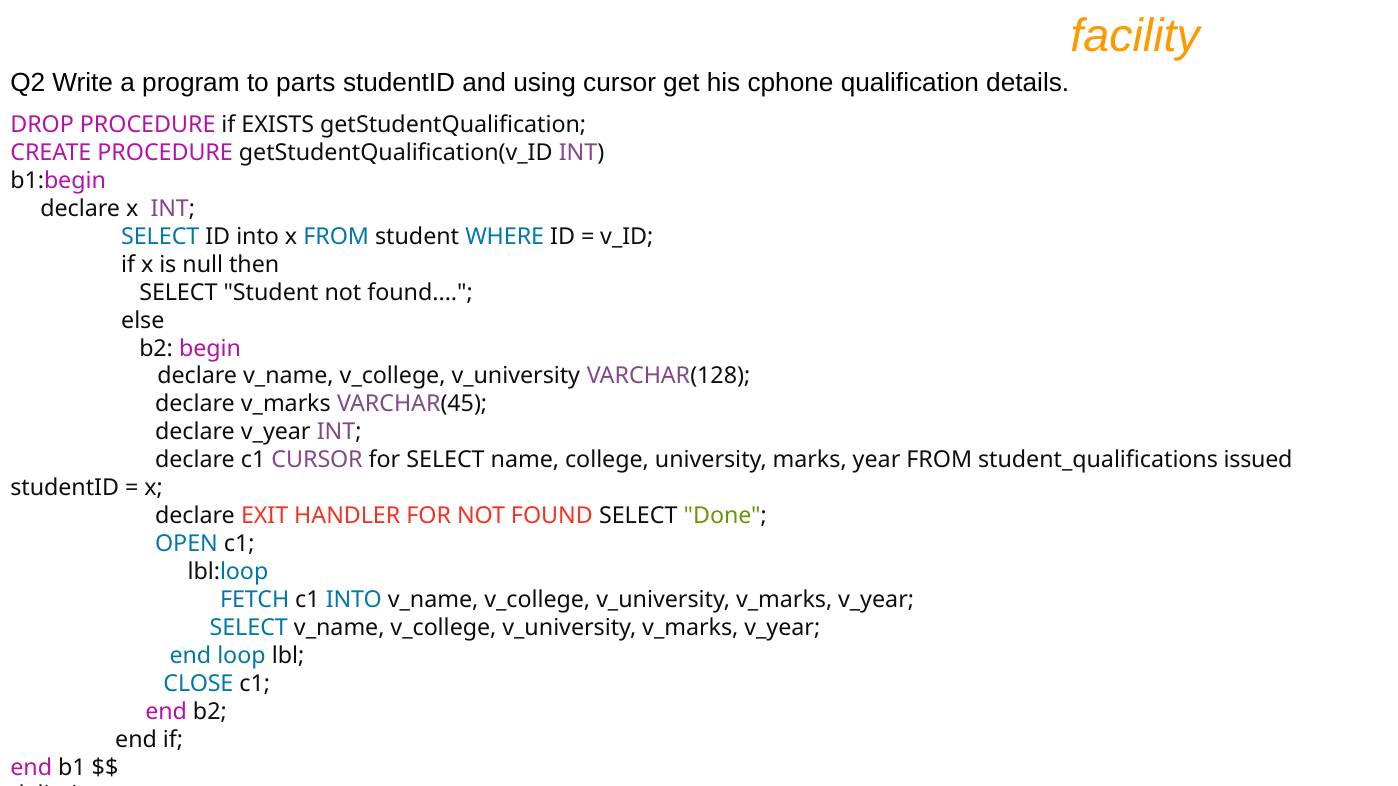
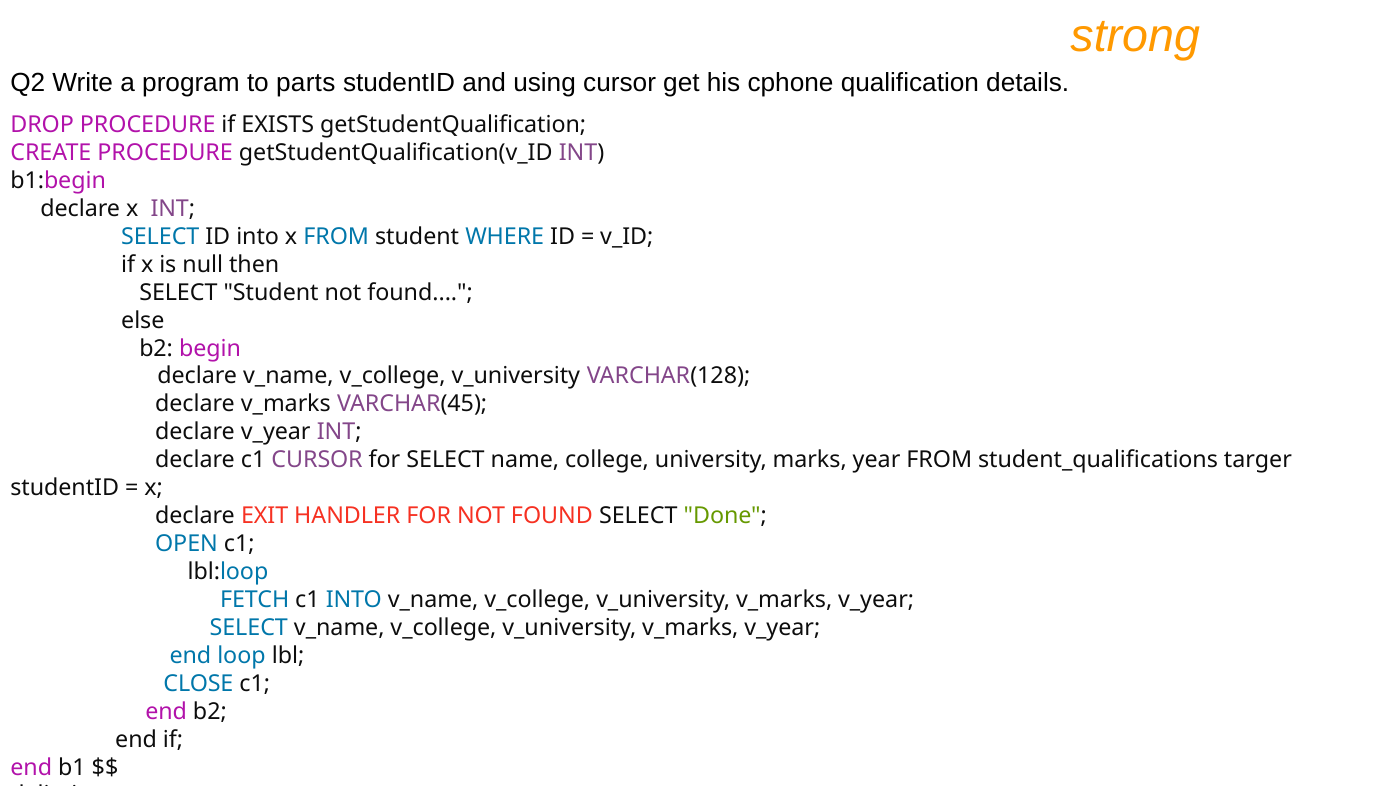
facility: facility -> strong
issued: issued -> targer
